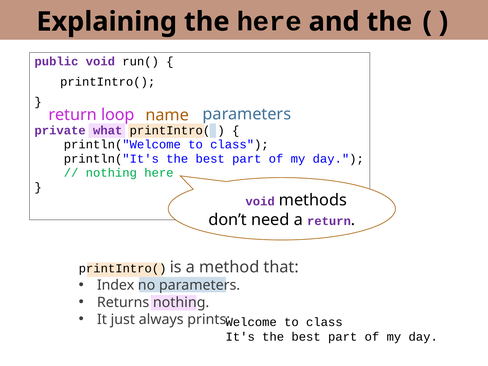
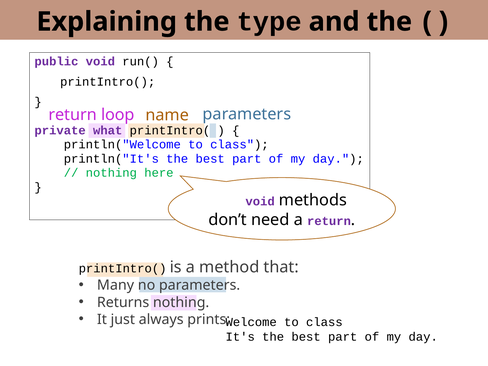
the here: here -> type
Index: Index -> Many
